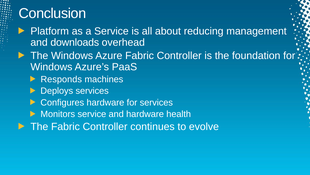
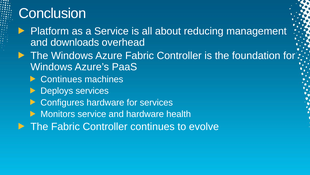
Responds at (61, 79): Responds -> Continues
